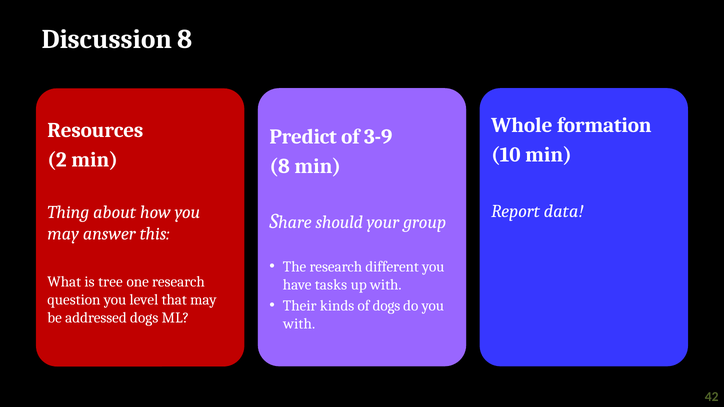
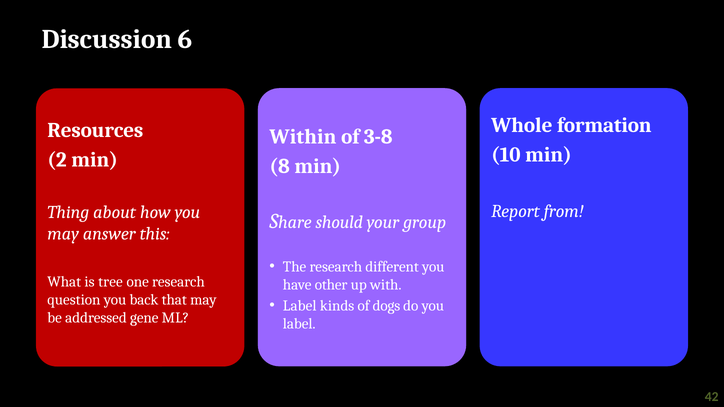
Discussion 8: 8 -> 6
Predict: Predict -> Within
3-9: 3-9 -> 3-8
data: data -> from
tasks: tasks -> other
level: level -> back
Their at (300, 306): Their -> Label
addressed dogs: dogs -> gene
with at (299, 324): with -> label
